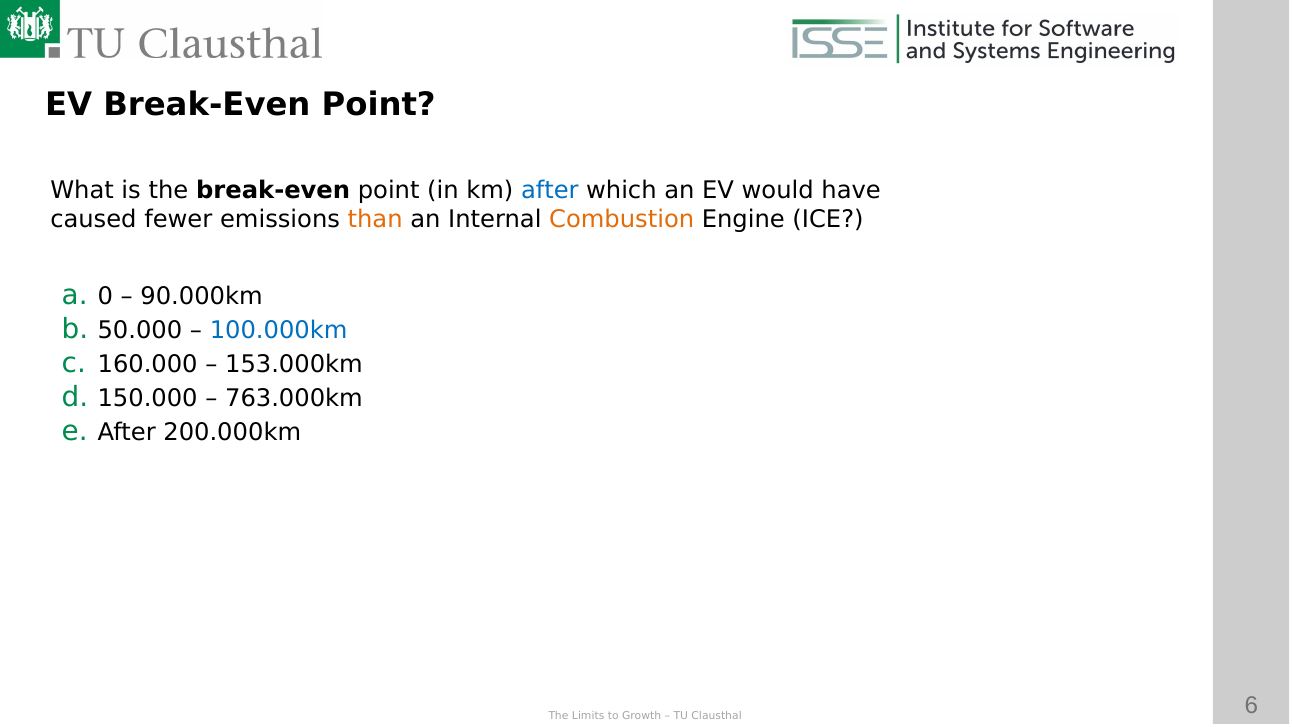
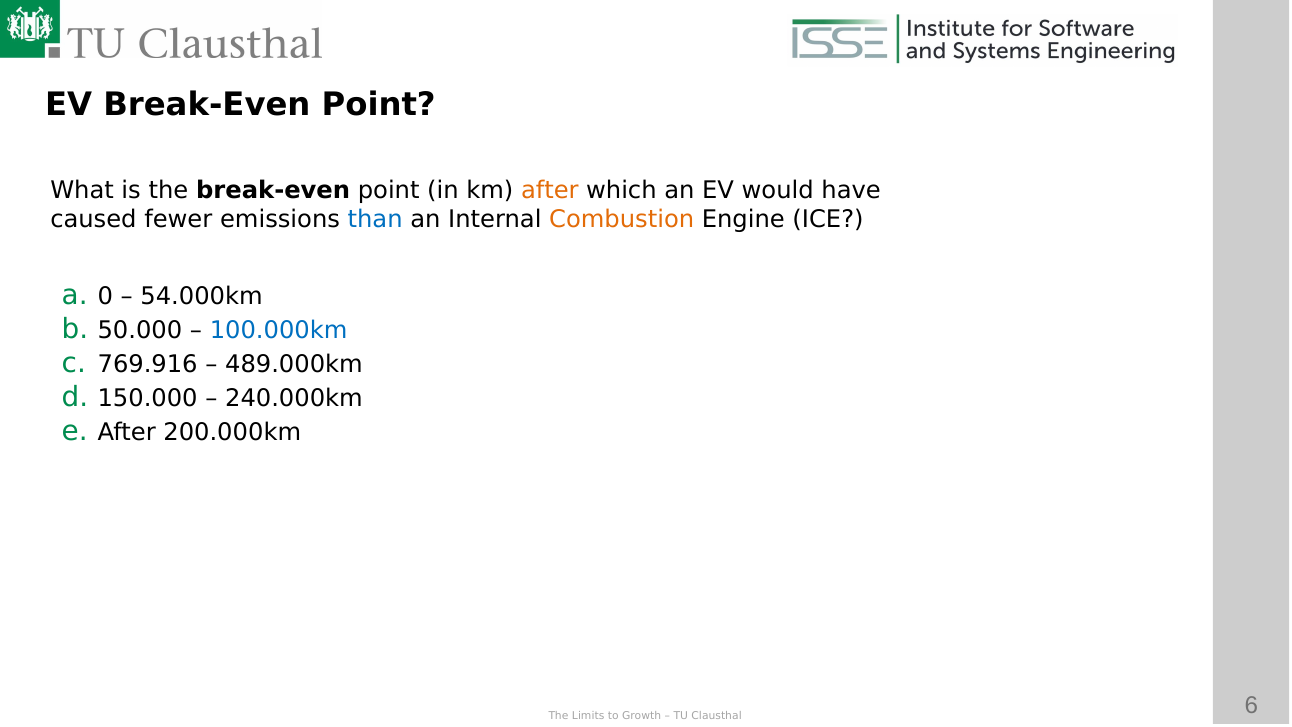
after at (550, 191) colour: blue -> orange
than colour: orange -> blue
90.000km: 90.000km -> 54.000km
160.000: 160.000 -> 769.916
153.000km: 153.000km -> 489.000km
763.000km: 763.000km -> 240.000km
